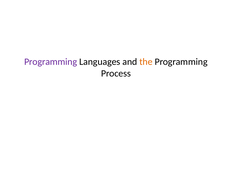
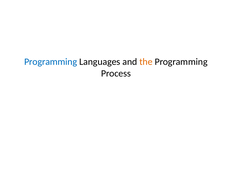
Programming at (51, 62) colour: purple -> blue
